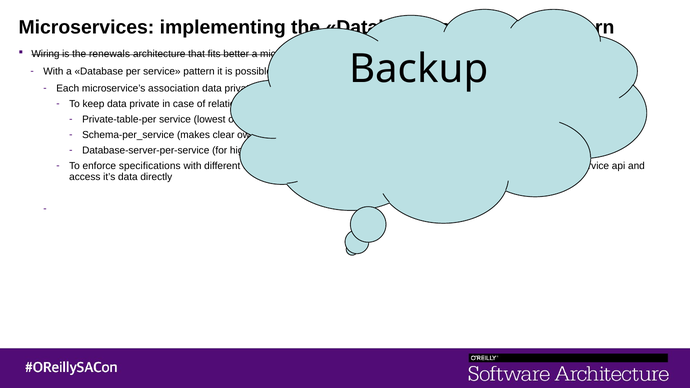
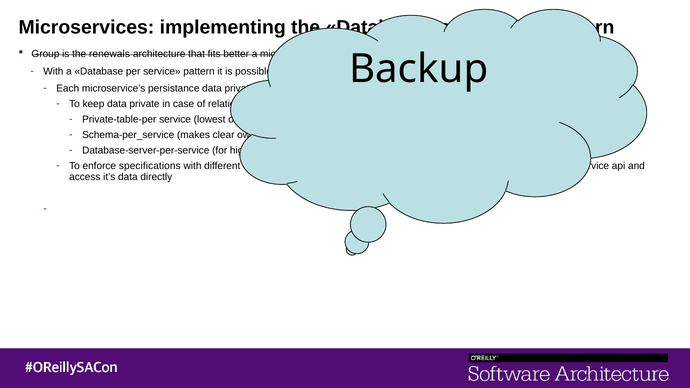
Wiring: Wiring -> Group
association: association -> persistance
